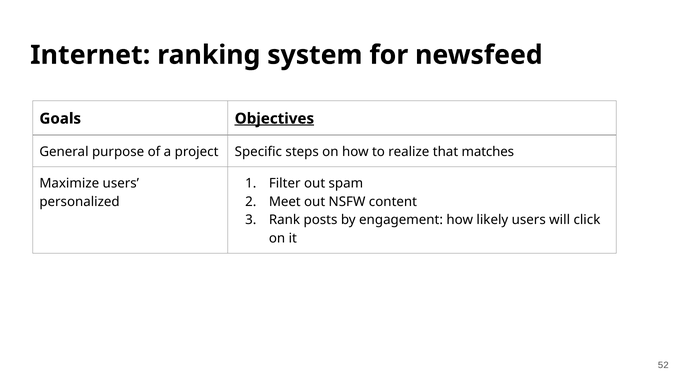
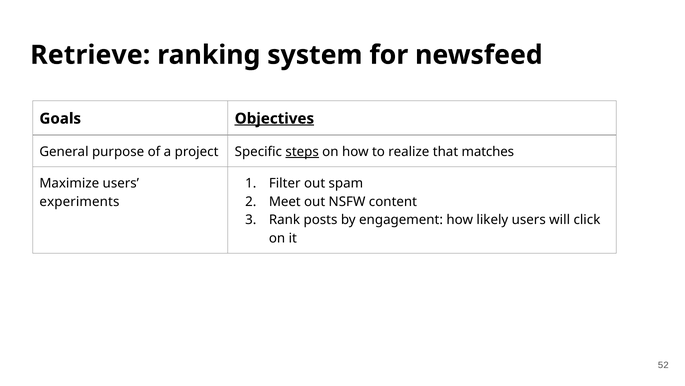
Internet: Internet -> Retrieve
steps underline: none -> present
personalized: personalized -> experiments
